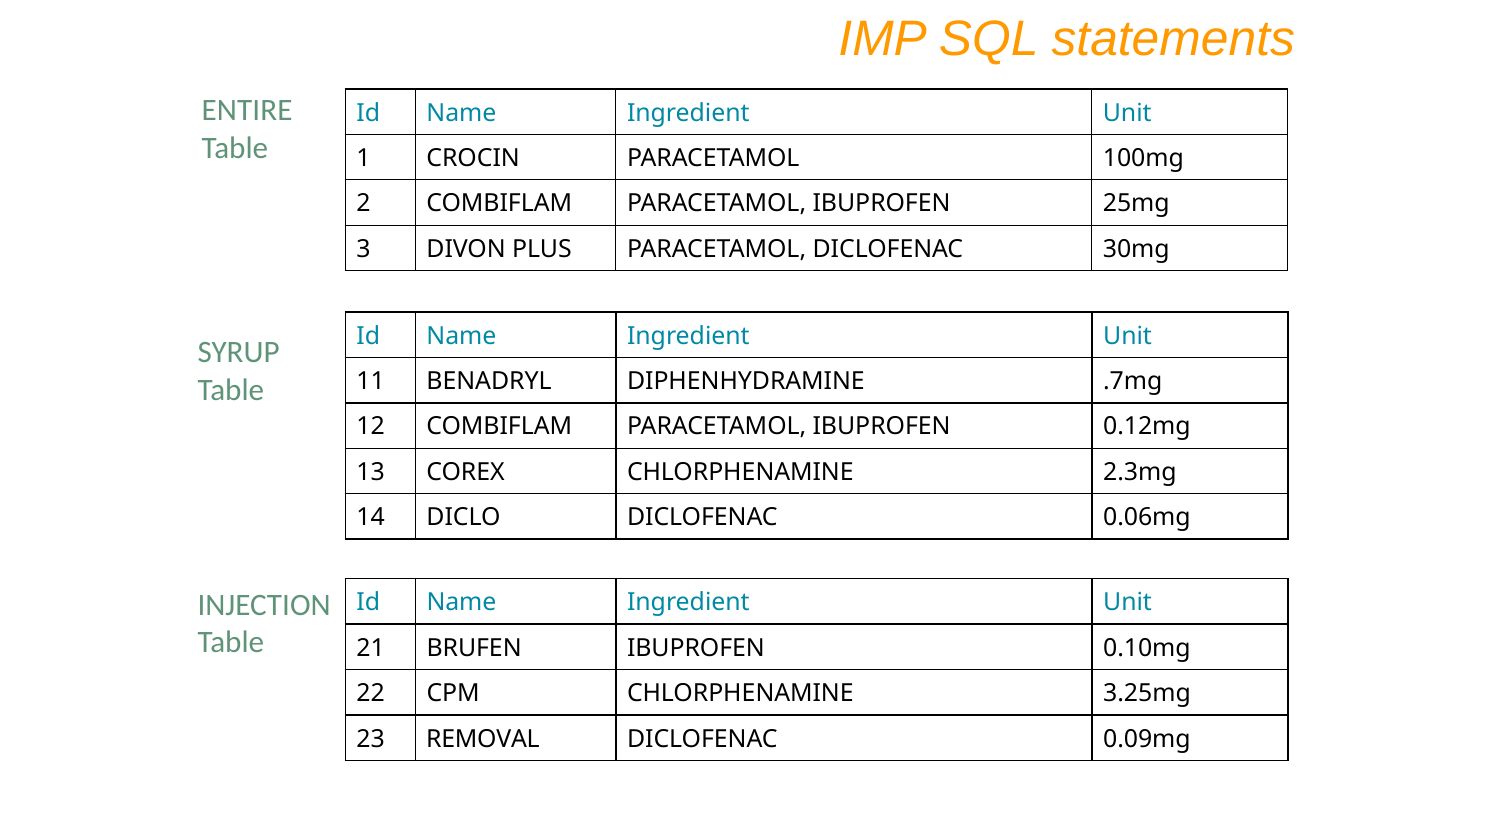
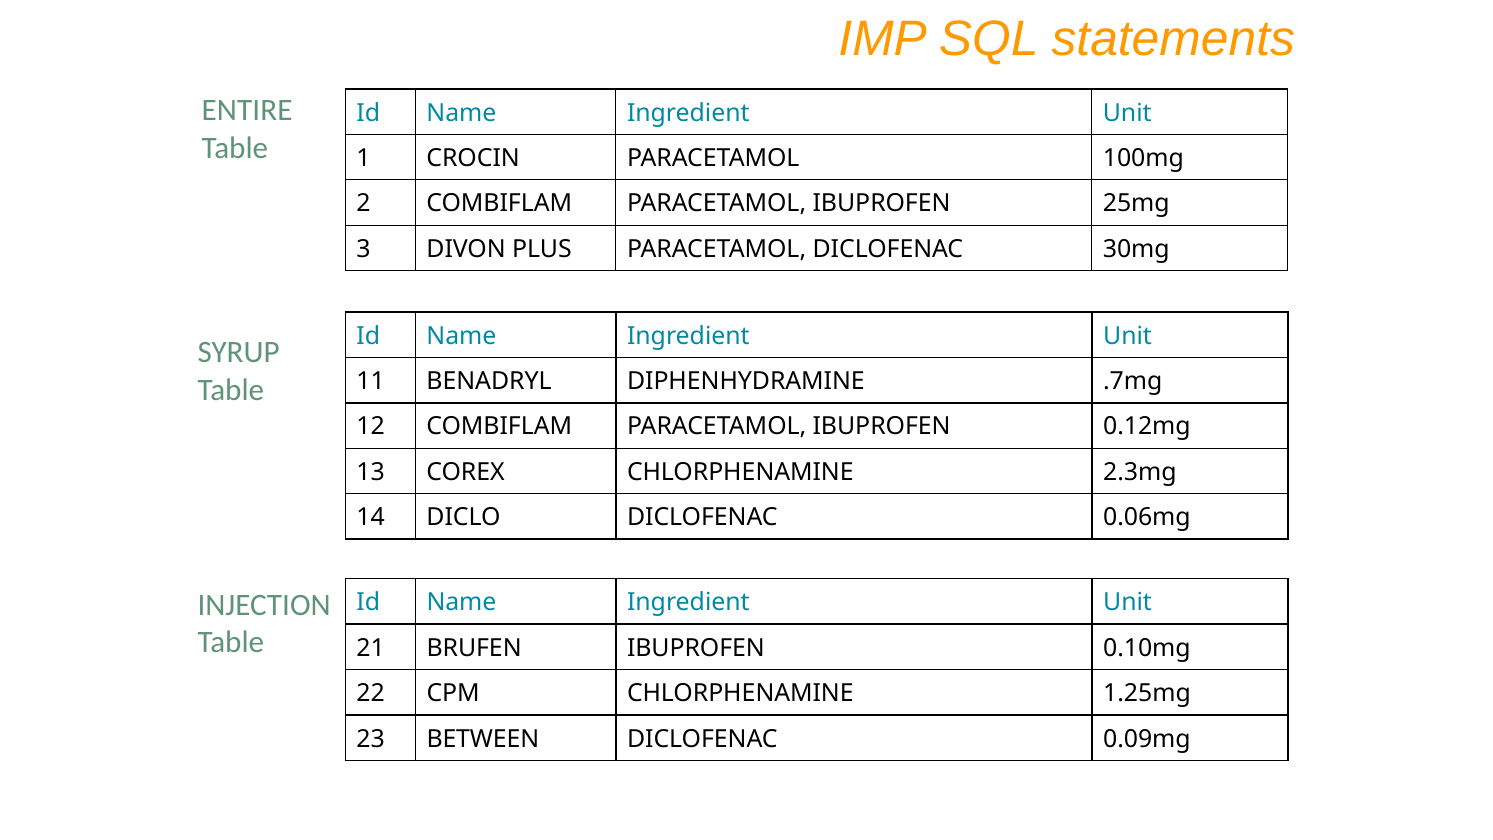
3.25mg: 3.25mg -> 1.25mg
REMOVAL: REMOVAL -> BETWEEN
